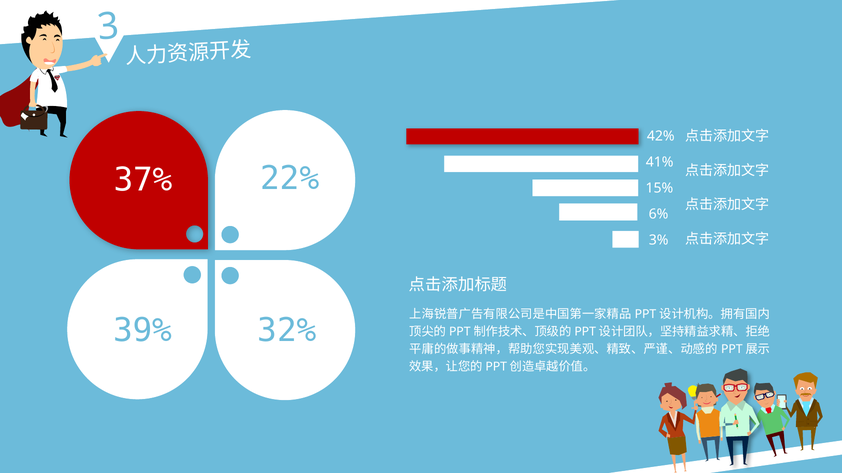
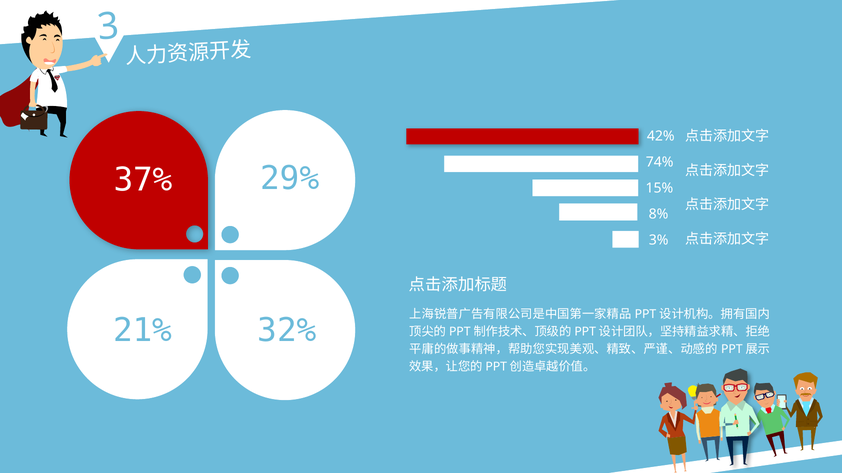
41%: 41% -> 74%
22%: 22% -> 29%
6%: 6% -> 8%
39%: 39% -> 21%
